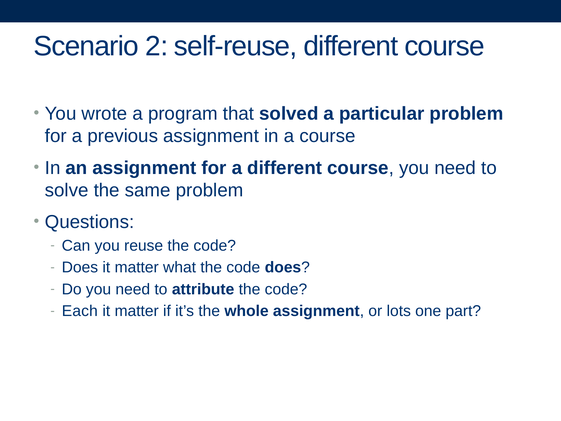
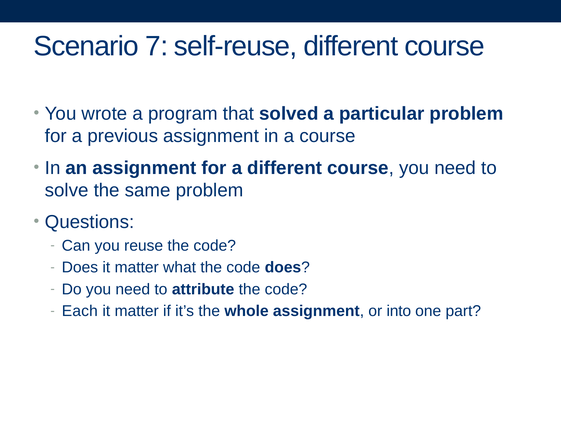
2: 2 -> 7
lots: lots -> into
